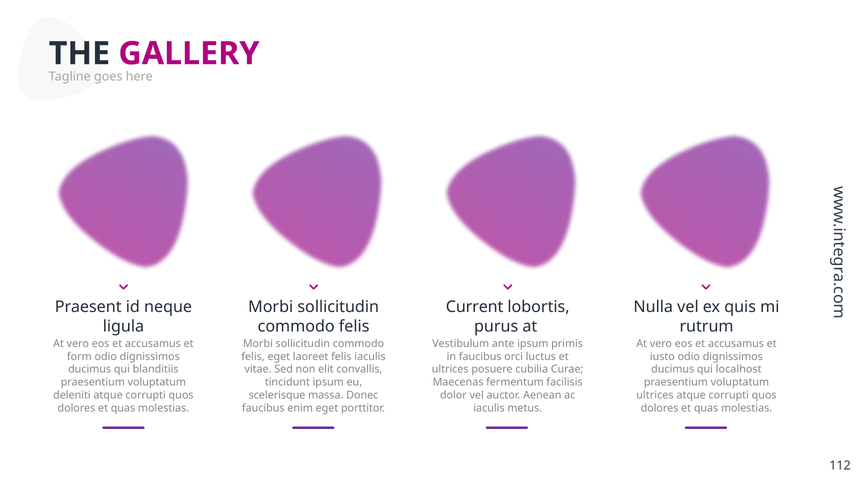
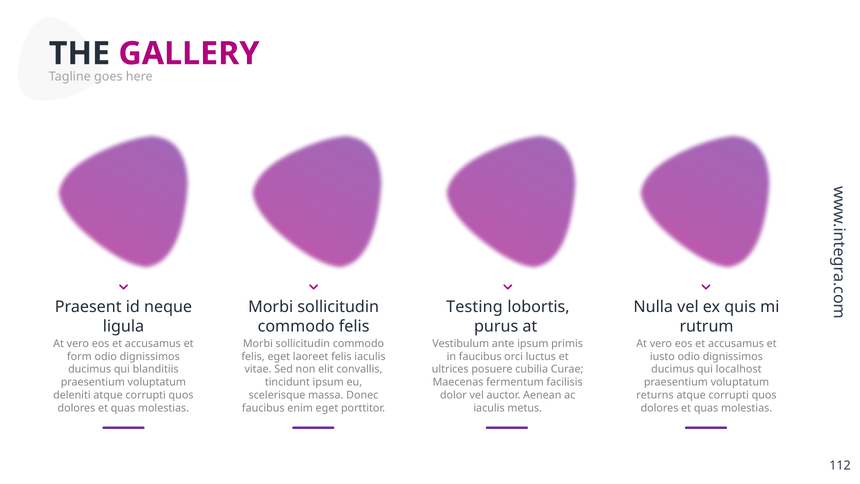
Current: Current -> Testing
ultrices at (655, 395): ultrices -> returns
